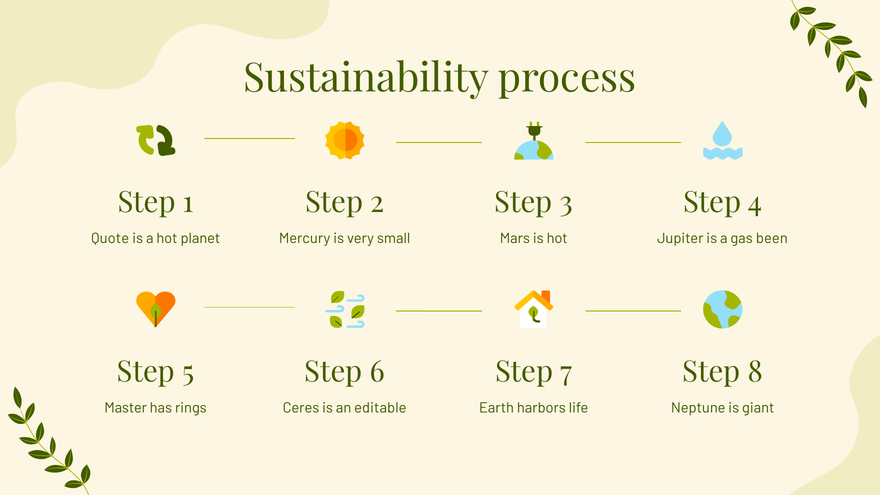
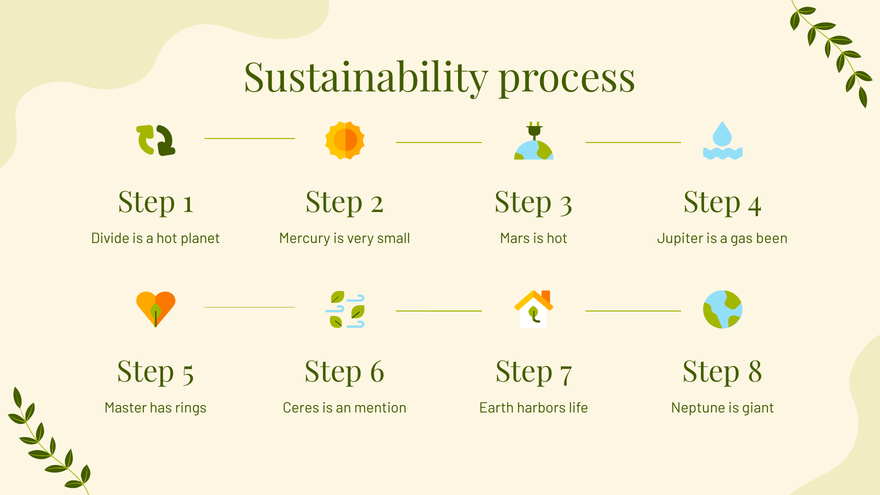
Quote: Quote -> Divide
editable: editable -> mention
